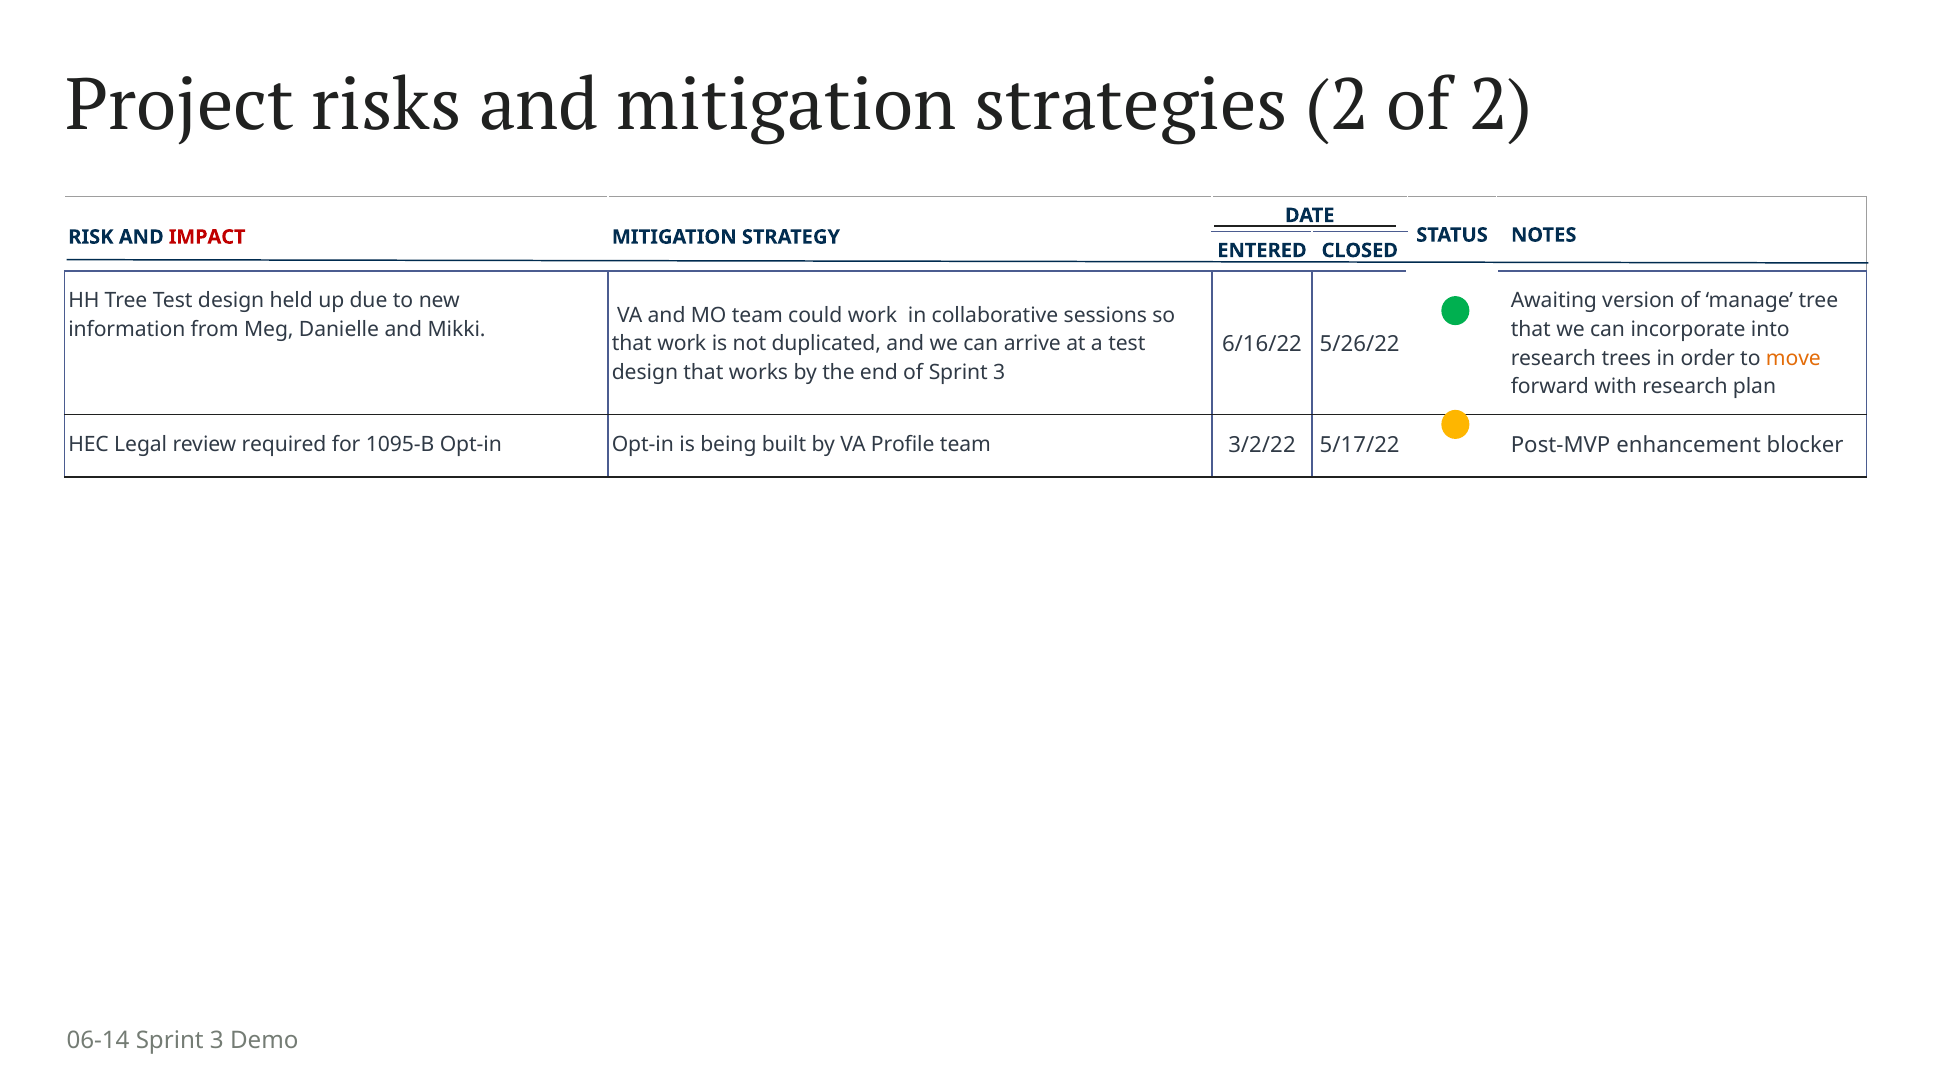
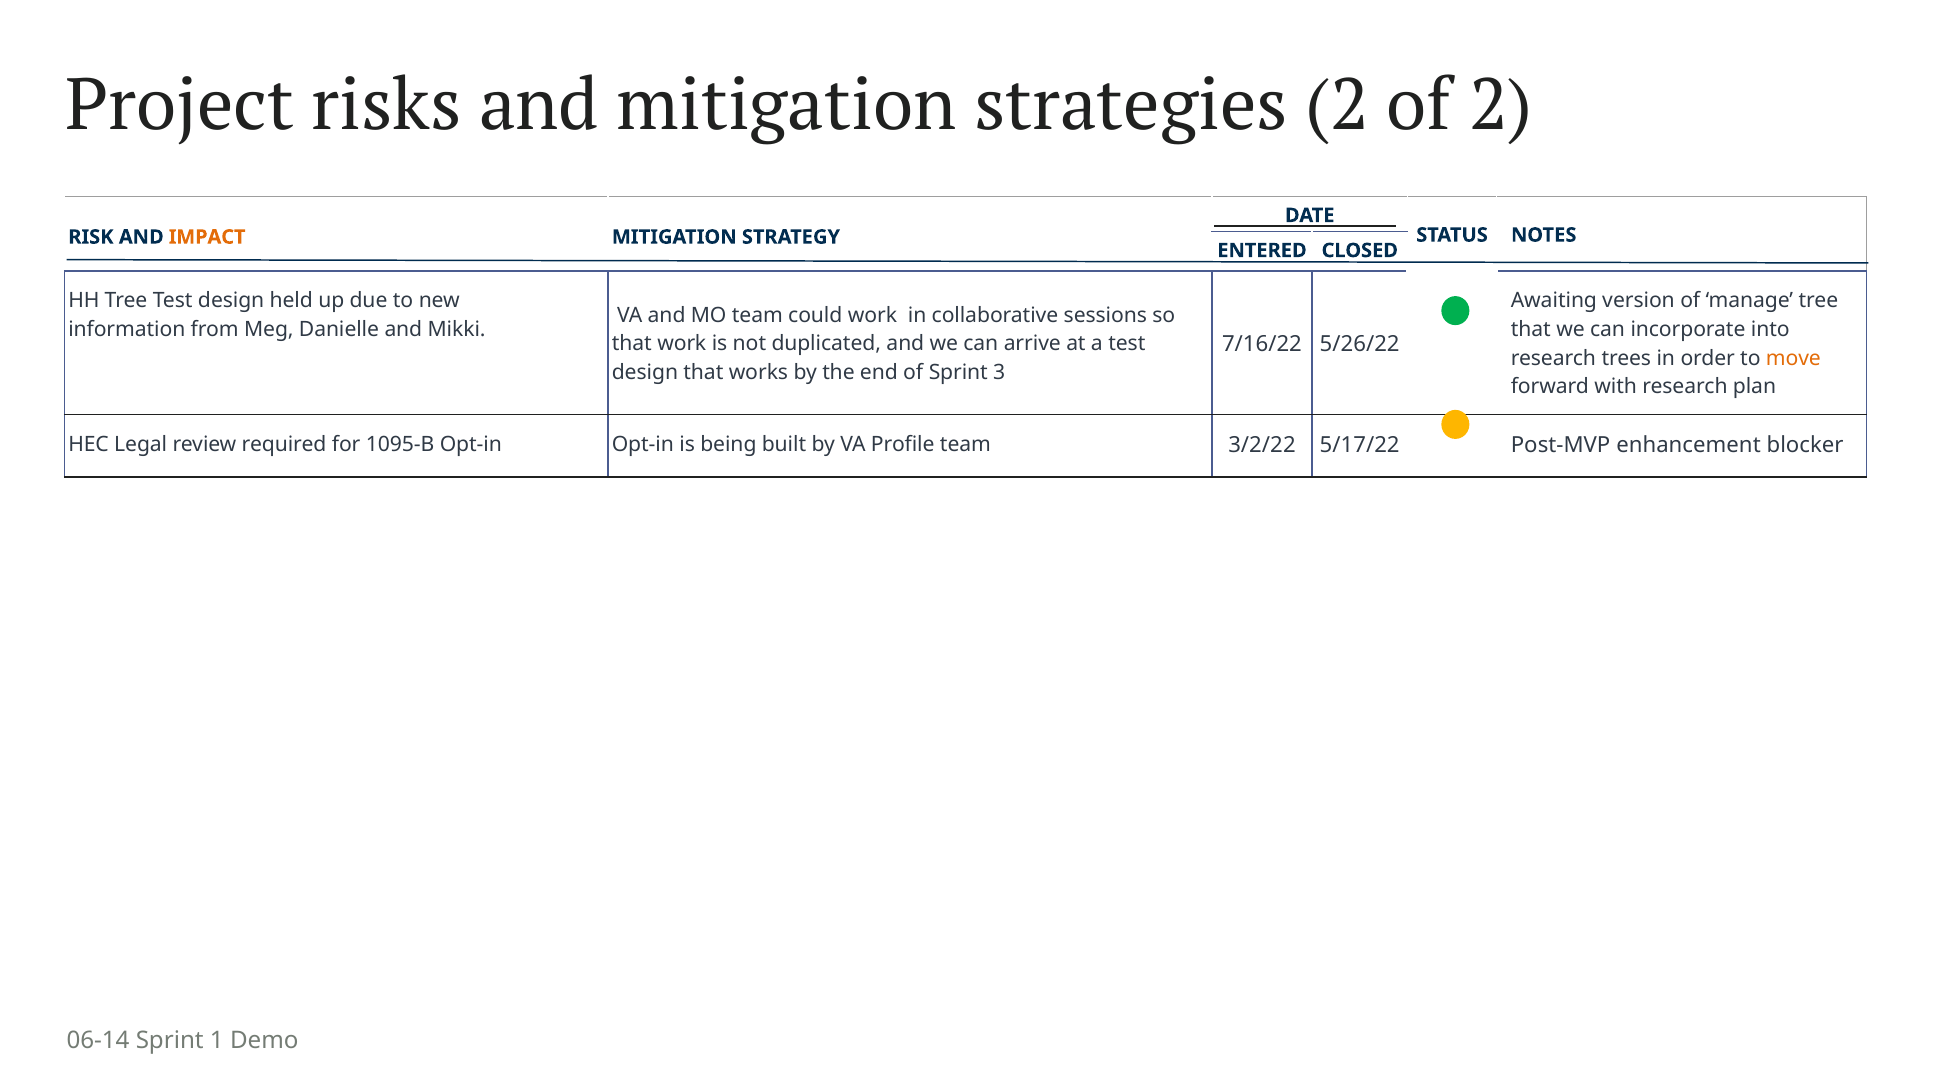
IMPACT colour: red -> orange
6/16/22: 6/16/22 -> 7/16/22
06-14 Sprint 3: 3 -> 1
